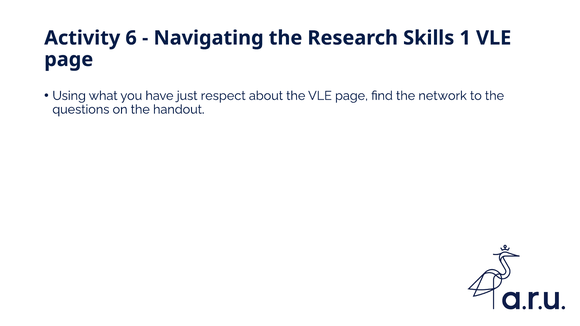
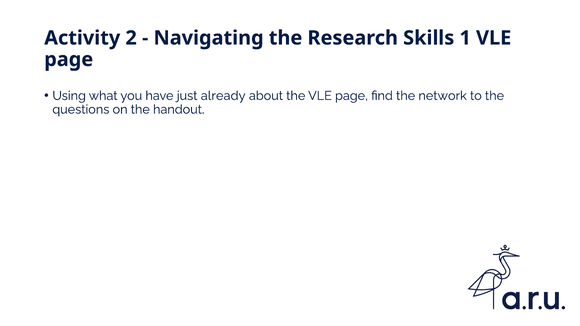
6: 6 -> 2
respect: respect -> already
